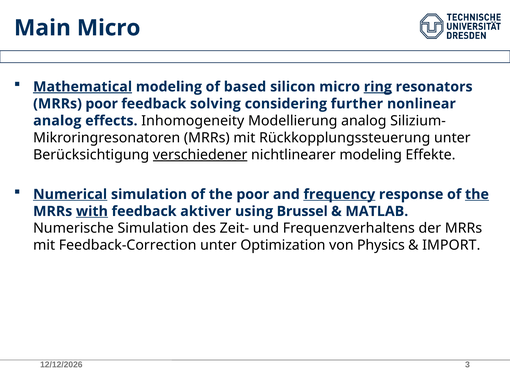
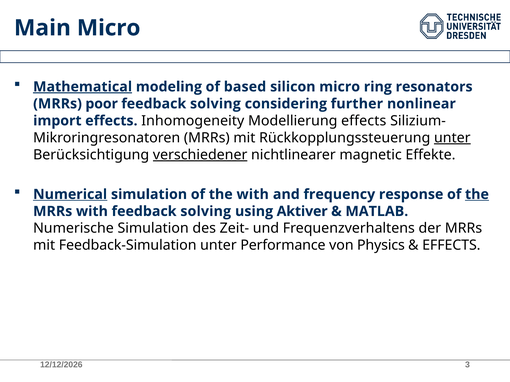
ring underline: present -> none
analog at (57, 121): analog -> import
Modellierung analog: analog -> effects
unter at (452, 138) underline: none -> present
nichtlinearer modeling: modeling -> magnetic
the poor: poor -> with
frequency underline: present -> none
with at (92, 212) underline: present -> none
aktiver at (206, 212): aktiver -> solving
Brussel: Brussel -> Aktiver
Feedback-Correction: Feedback-Correction -> Feedback-Simulation
Optimization: Optimization -> Performance
IMPORT at (451, 246): IMPORT -> EFFECTS
